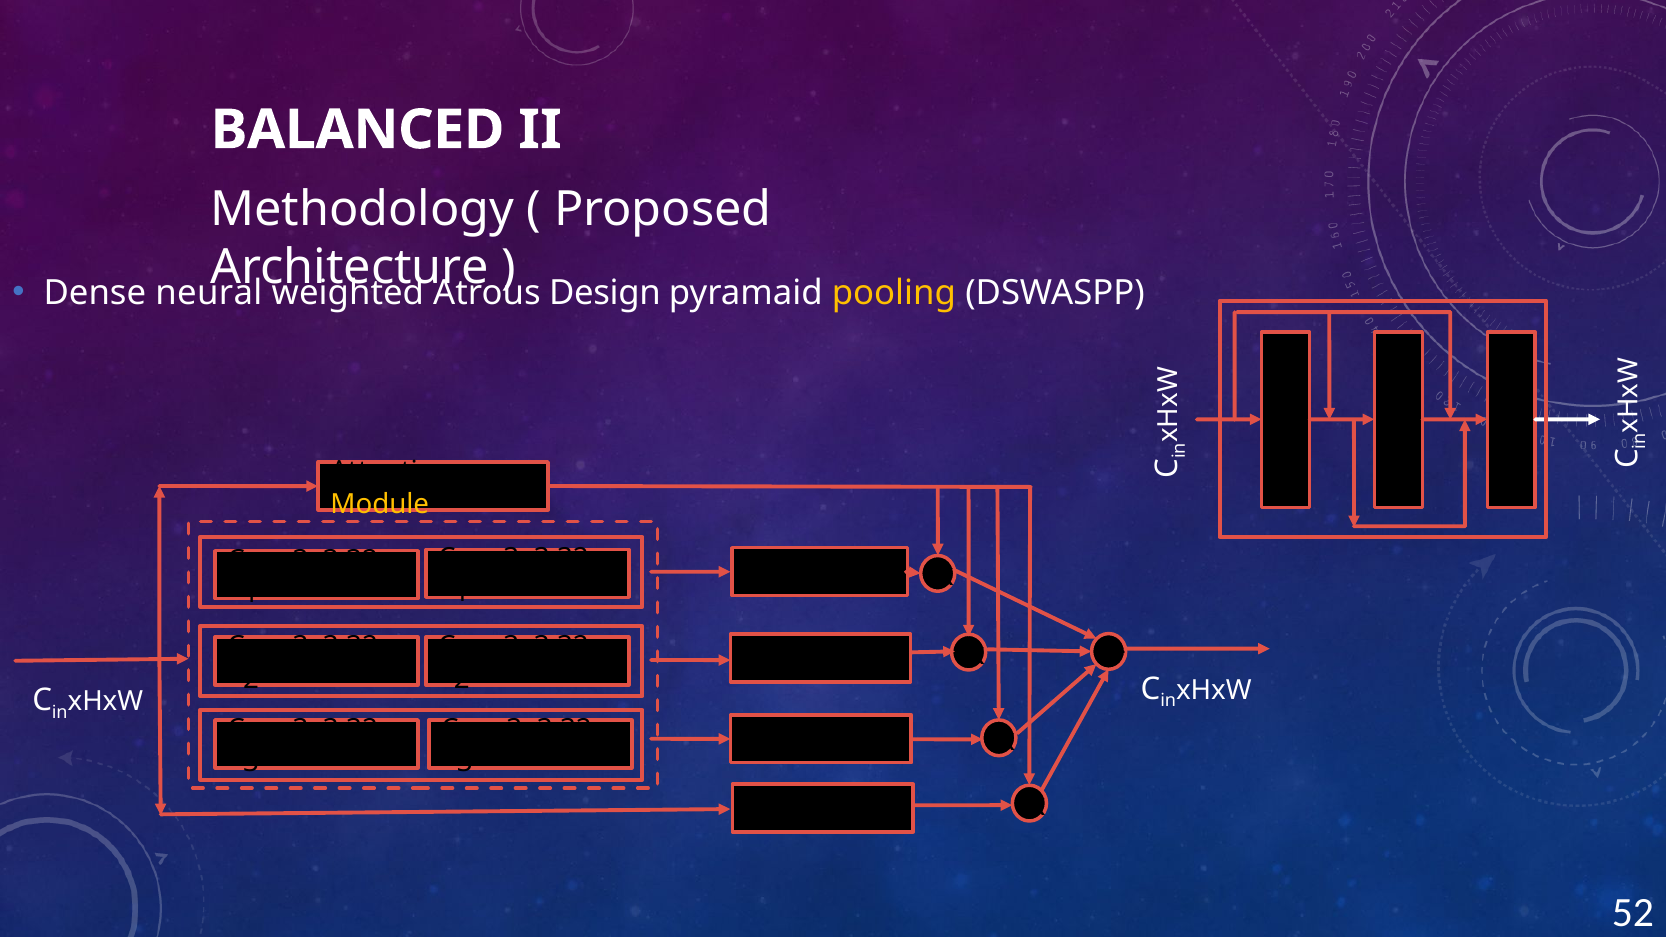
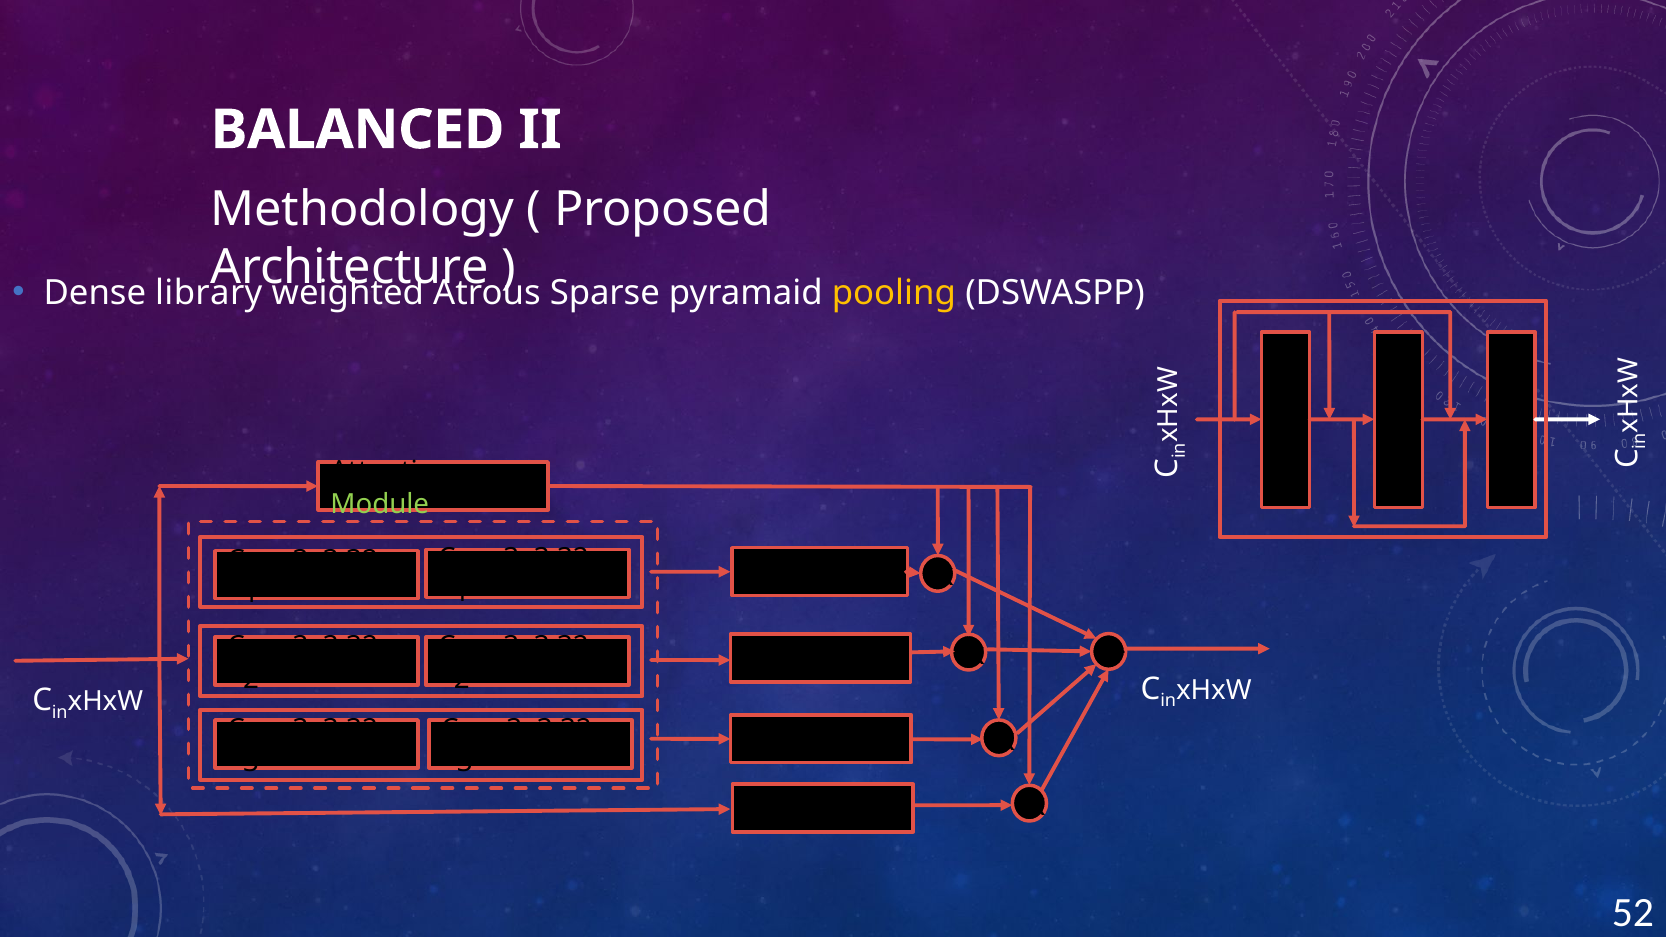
neural: neural -> library
Design: Design -> Sparse
Module colour: yellow -> light green
